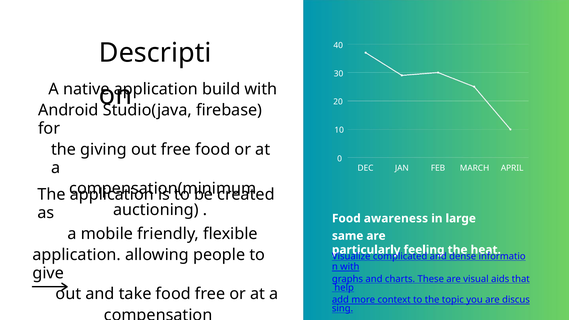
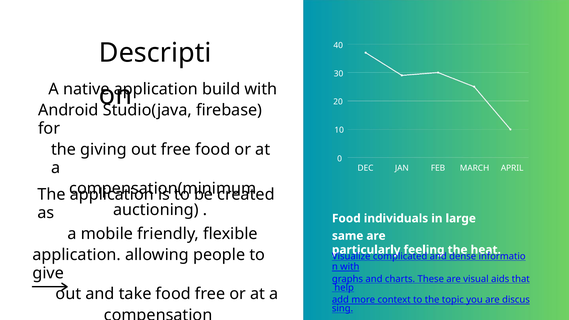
awareness: awareness -> individuals
